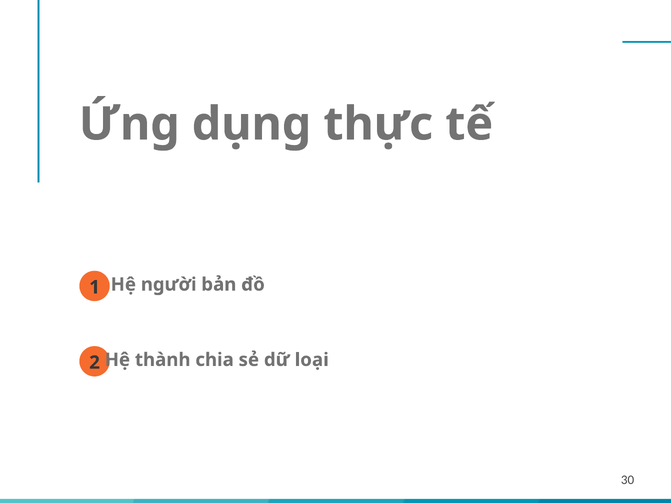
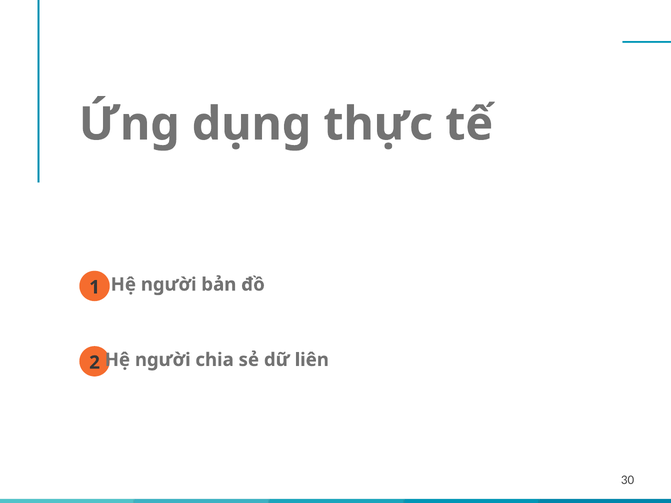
2 Hệ thành: thành -> người
loại: loại -> liên
